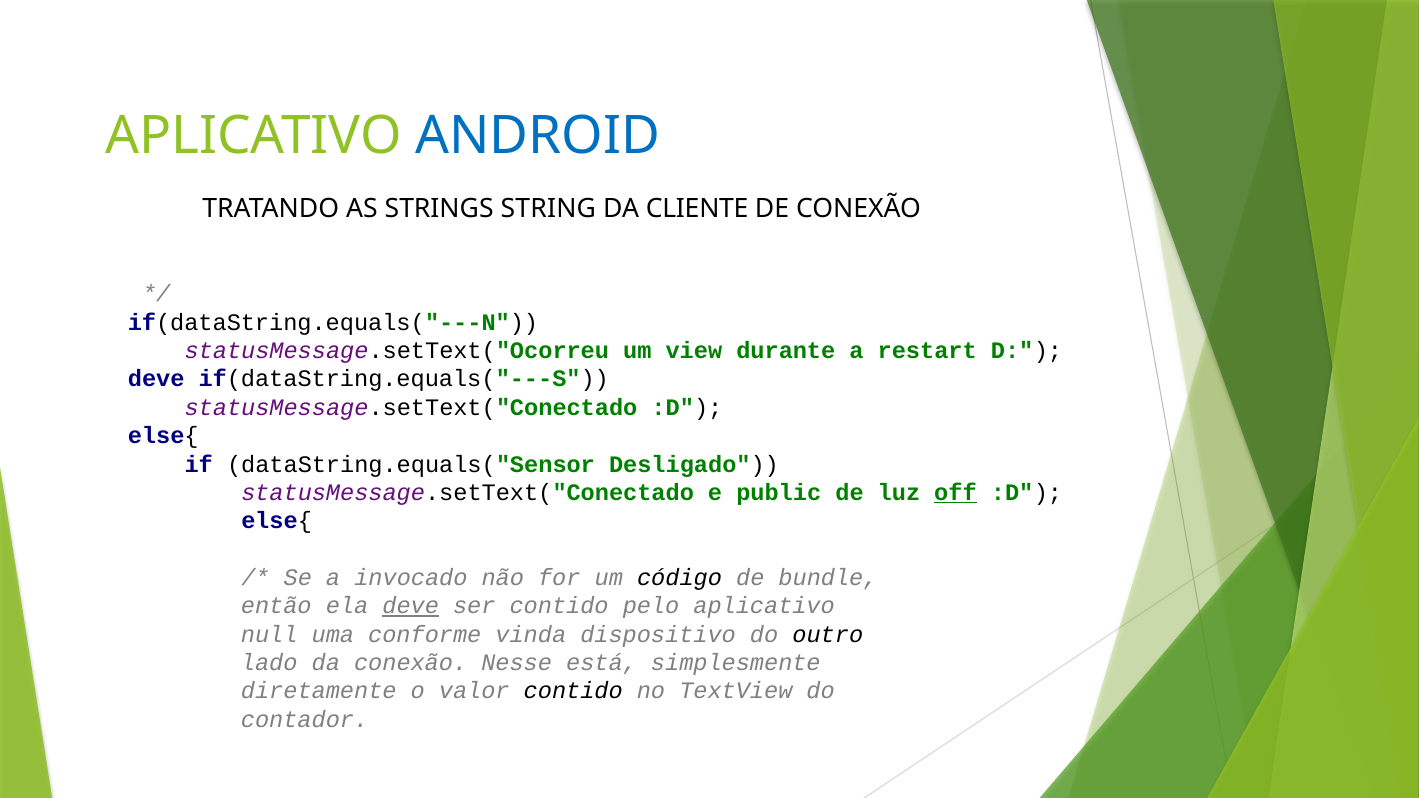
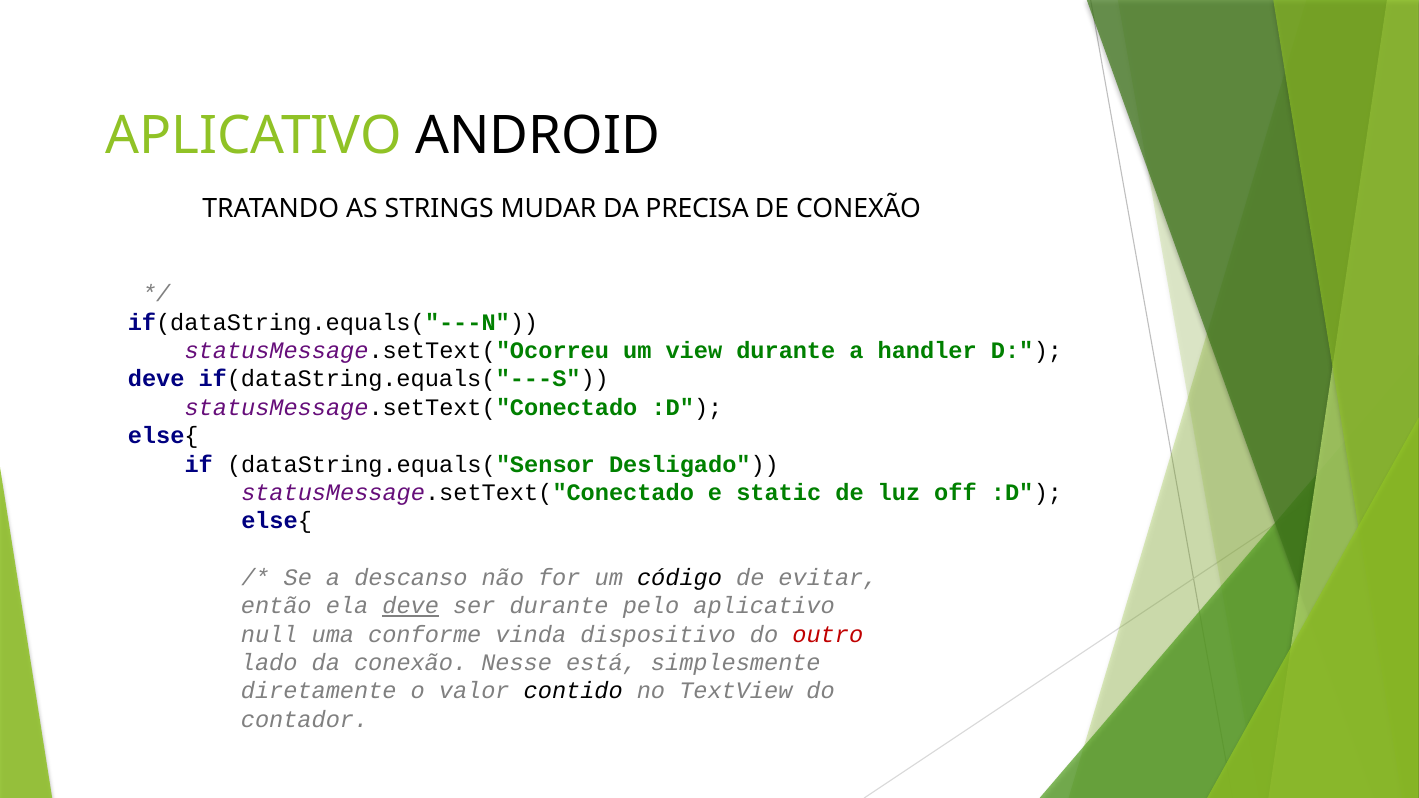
ANDROID colour: blue -> black
STRING: STRING -> MUDAR
CLIENTE: CLIENTE -> PRECISA
restart: restart -> handler
public: public -> static
off underline: present -> none
invocado: invocado -> descanso
bundle: bundle -> evitar
ser contido: contido -> durante
outro colour: black -> red
